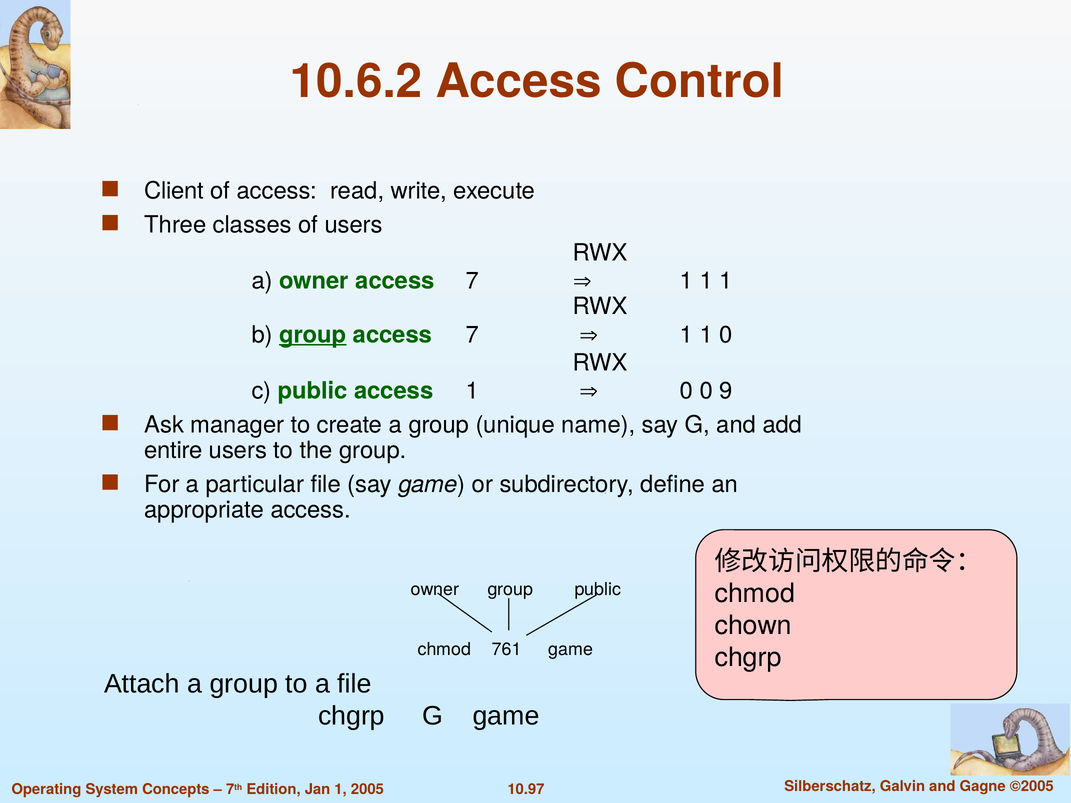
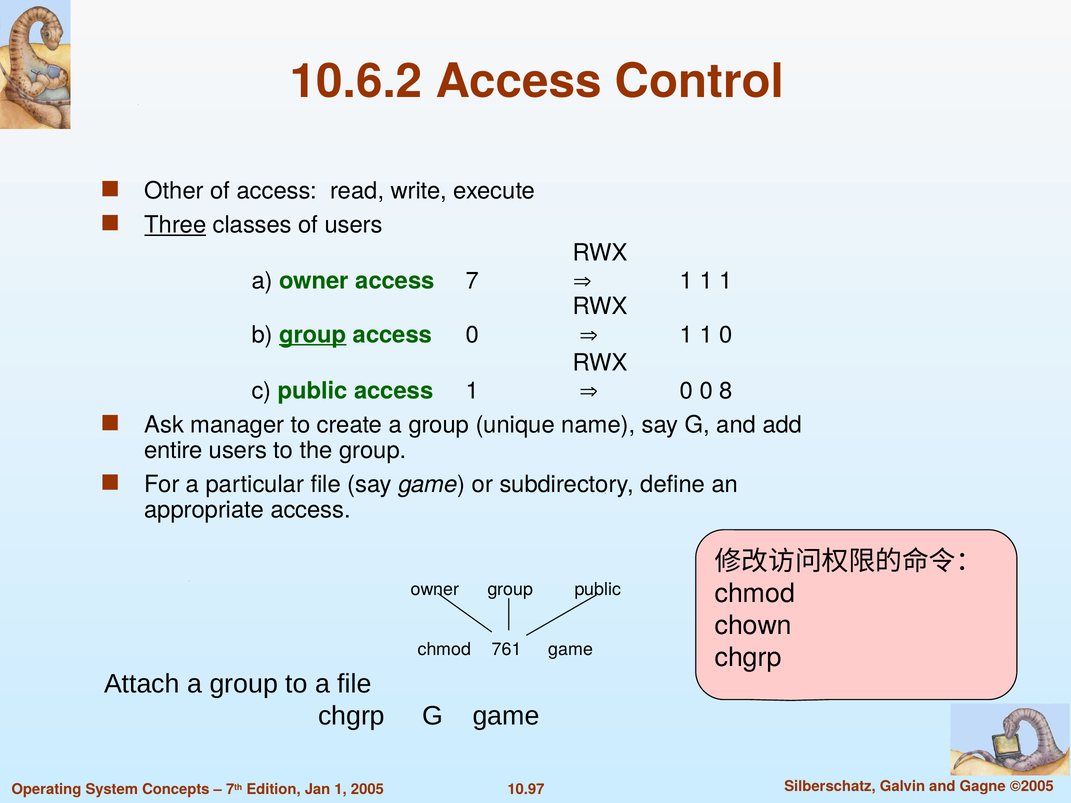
Client: Client -> Other
Three underline: none -> present
7 at (472, 335): 7 -> 0
9: 9 -> 8
